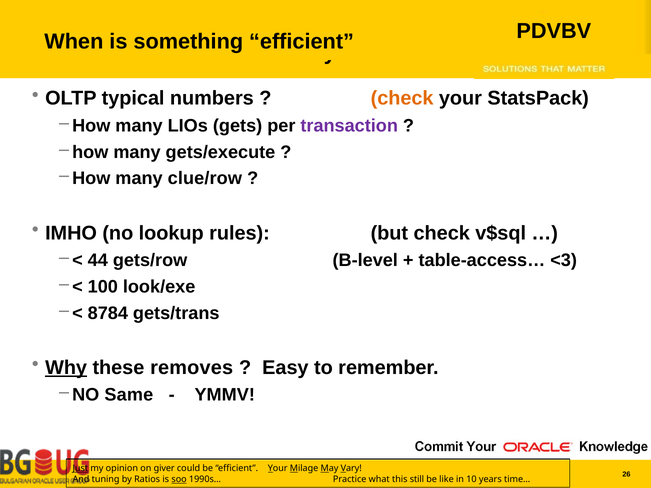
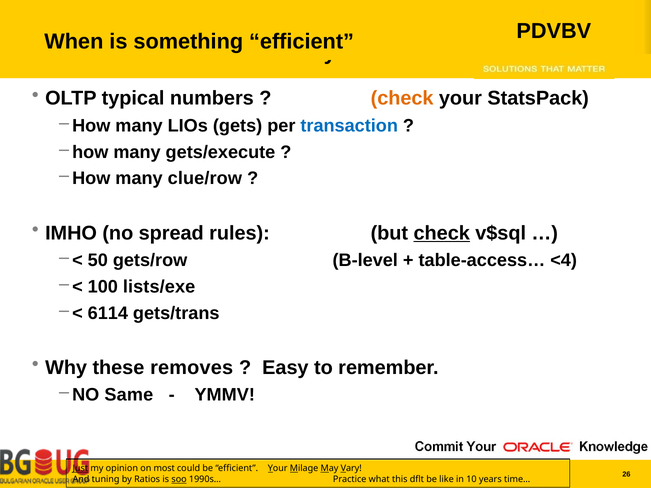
transaction colour: purple -> blue
lookup: lookup -> spread
check at (442, 233) underline: none -> present
44: 44 -> 50
<3: <3 -> <4
look/exe: look/exe -> lists/exe
8784: 8784 -> 6114
Why underline: present -> none
giver: giver -> most
still: still -> dflt
